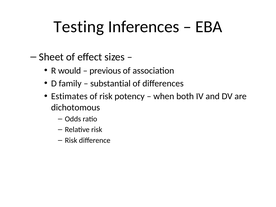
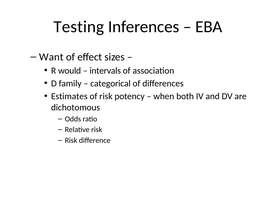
Sheet: Sheet -> Want
previous: previous -> intervals
substantial: substantial -> categorical
